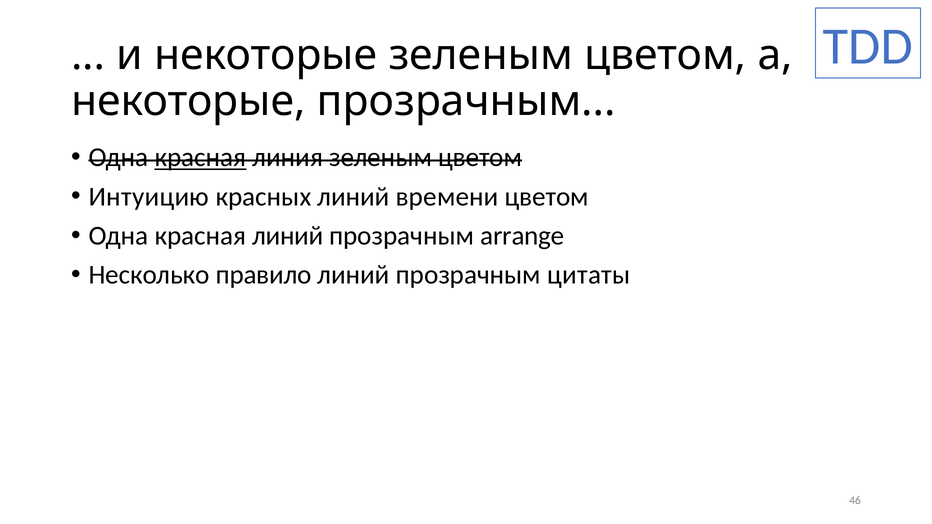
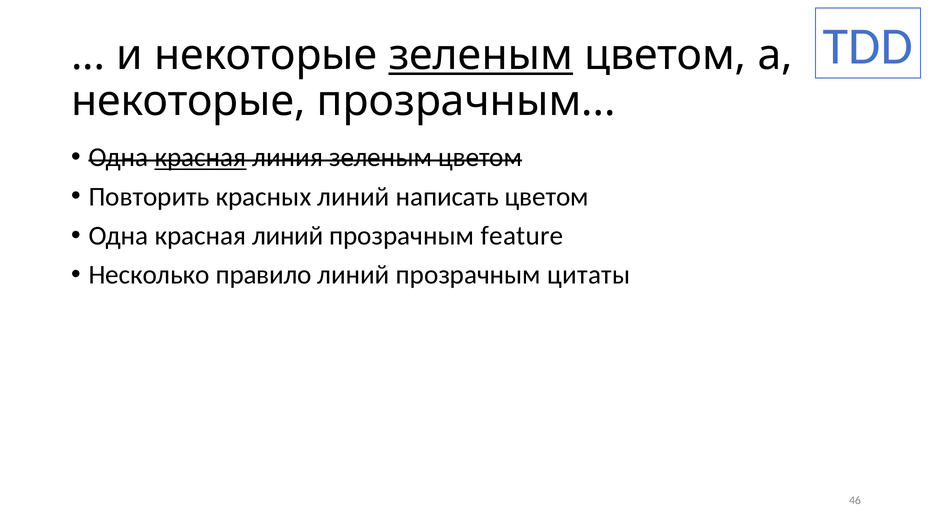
зеленым at (481, 55) underline: none -> present
Интуицию: Интуицию -> Повторить
времени: времени -> написать
arrange: arrange -> feature
